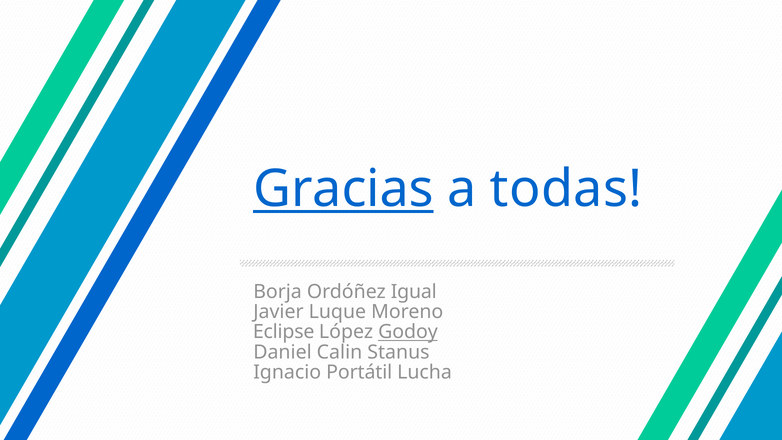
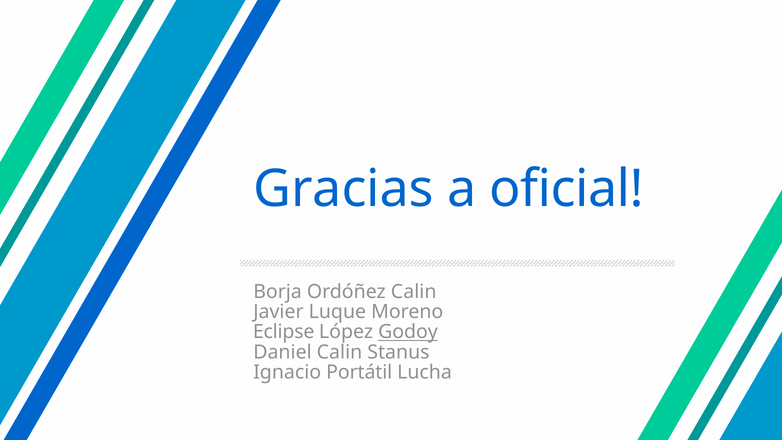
Gracias underline: present -> none
todas: todas -> oficial
Ordóñez Igual: Igual -> Calin
